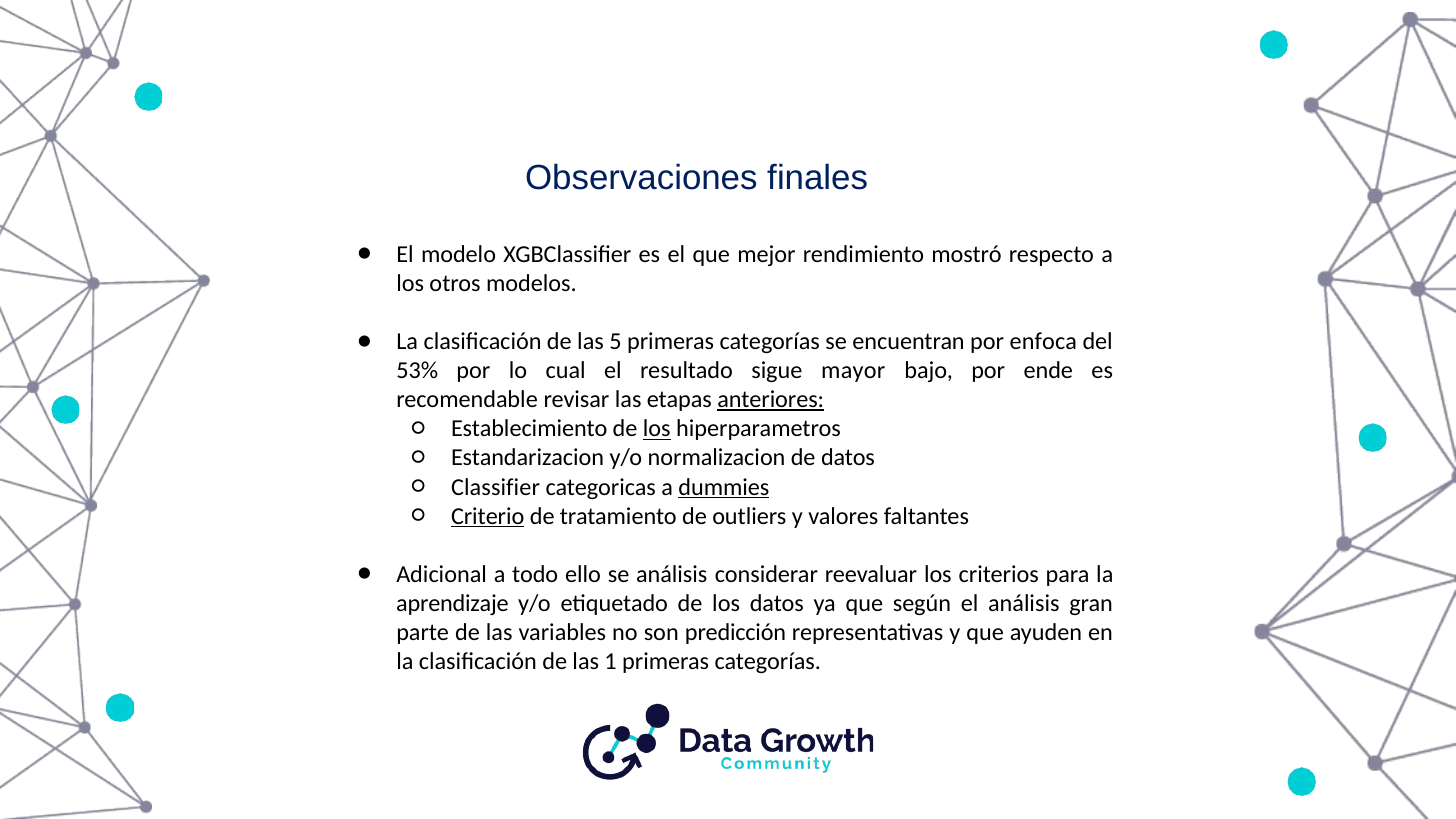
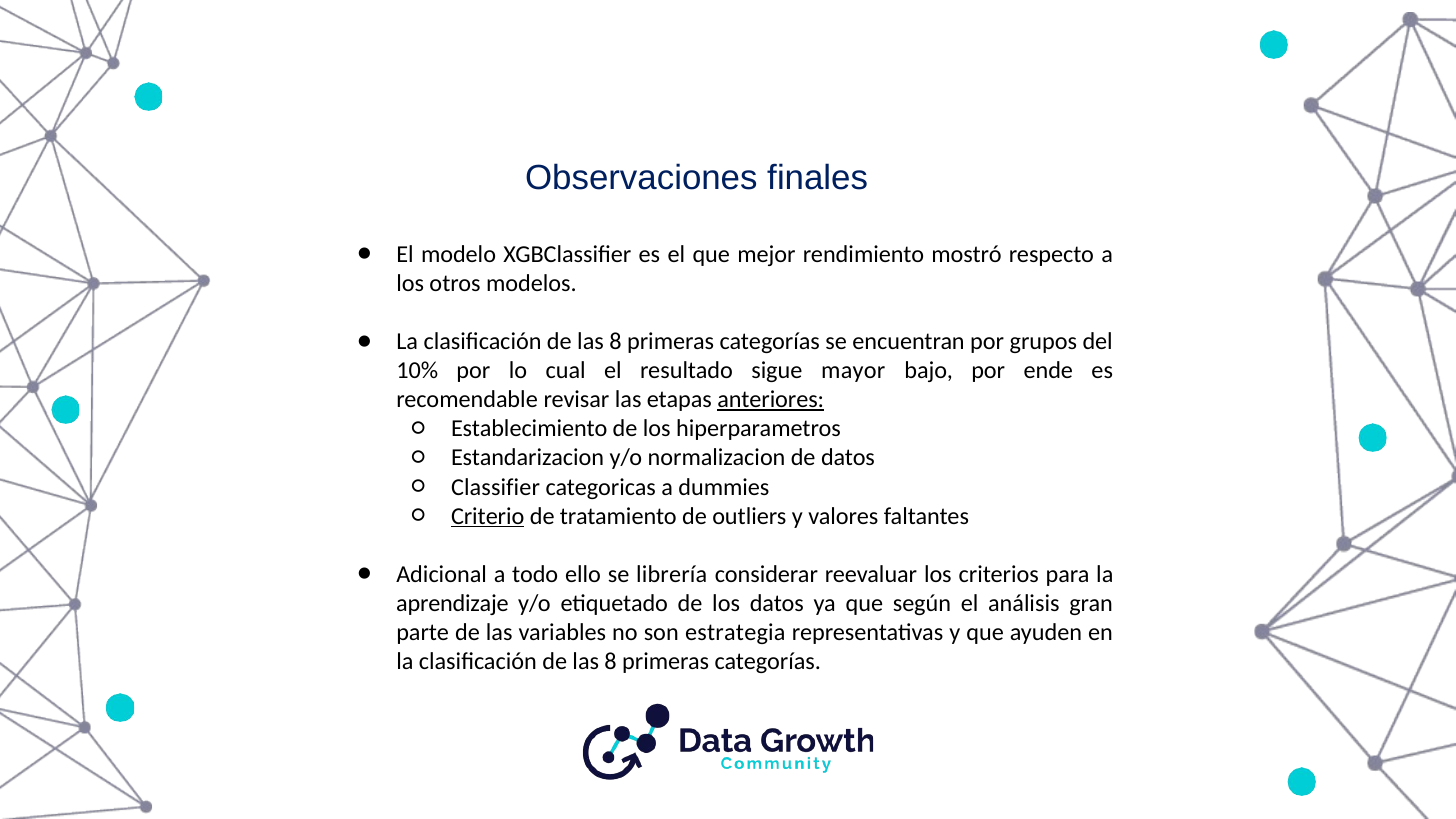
5 at (616, 342): 5 -> 8
enfoca: enfoca -> grupos
53%: 53% -> 10%
los at (657, 429) underline: present -> none
dummies underline: present -> none
se análisis: análisis -> librería
predicción: predicción -> estrategia
1 at (611, 662): 1 -> 8
